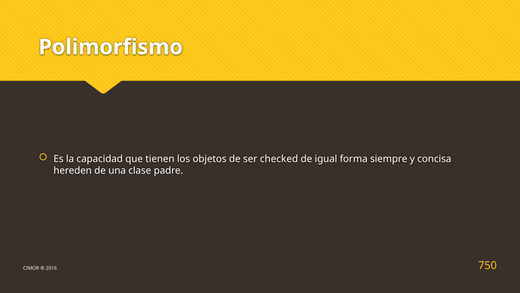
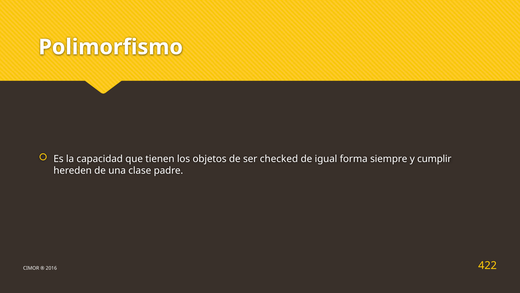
concisa: concisa -> cumplir
750: 750 -> 422
